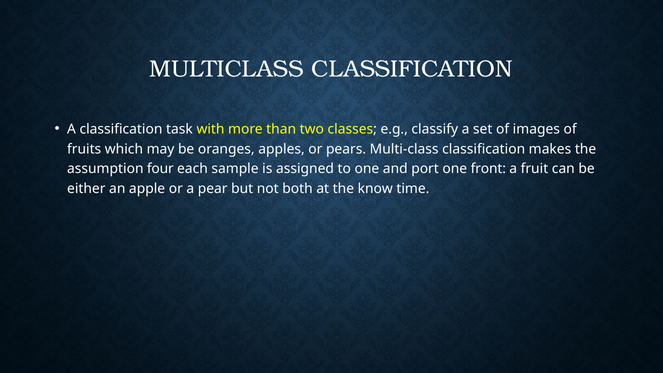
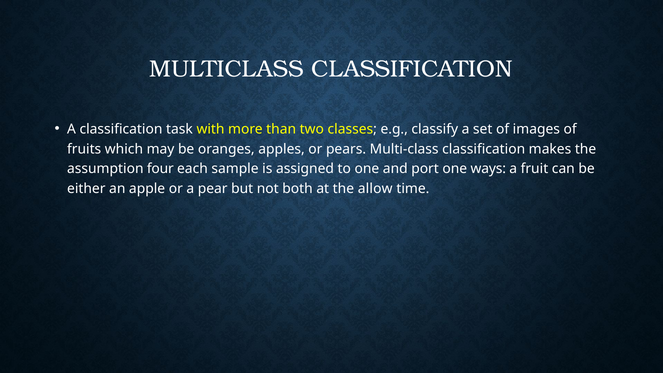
front: front -> ways
know: know -> allow
